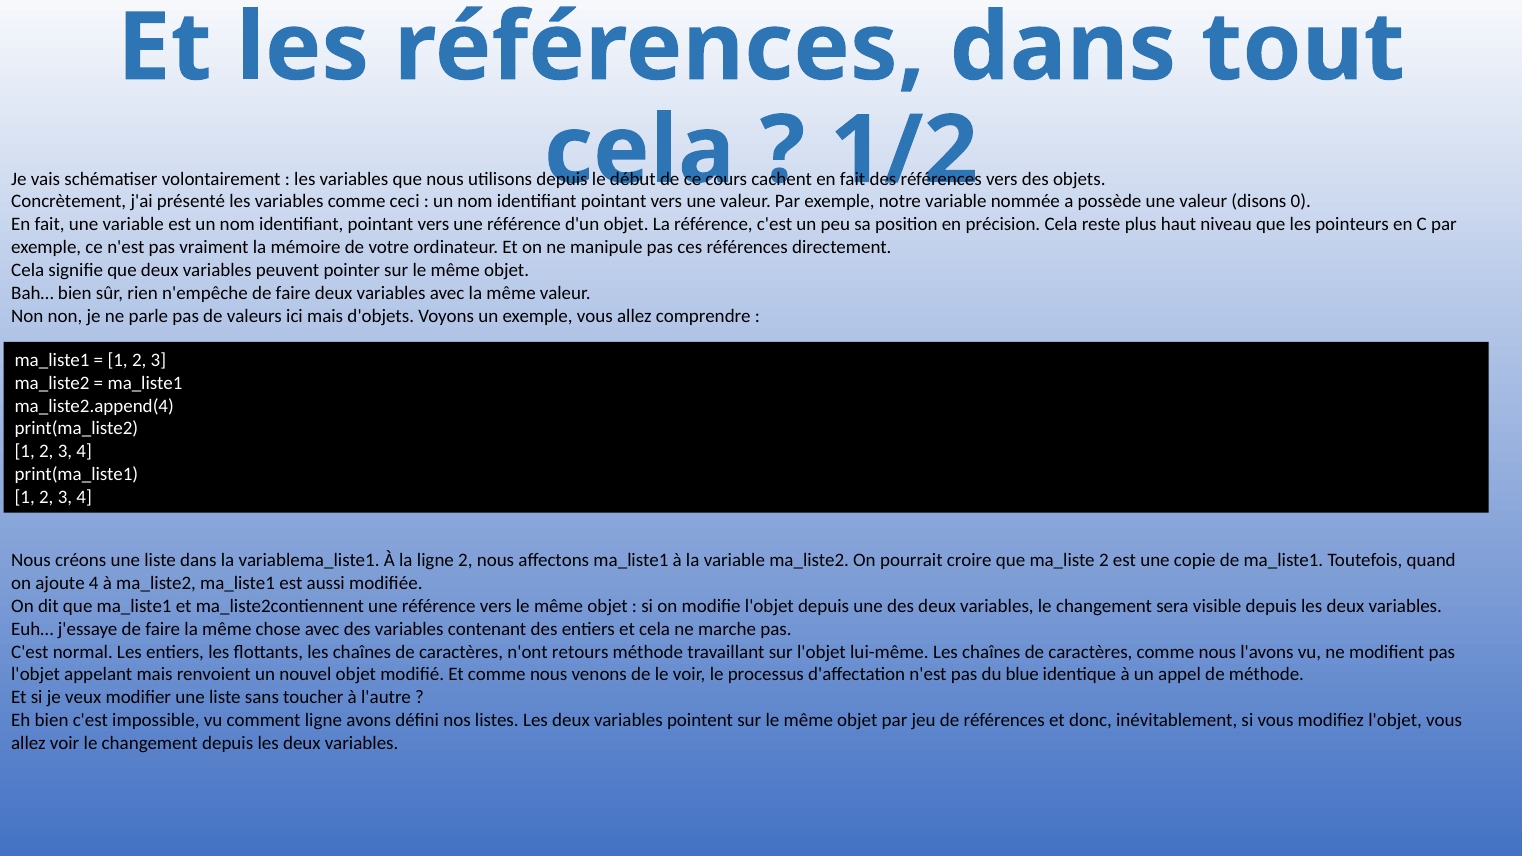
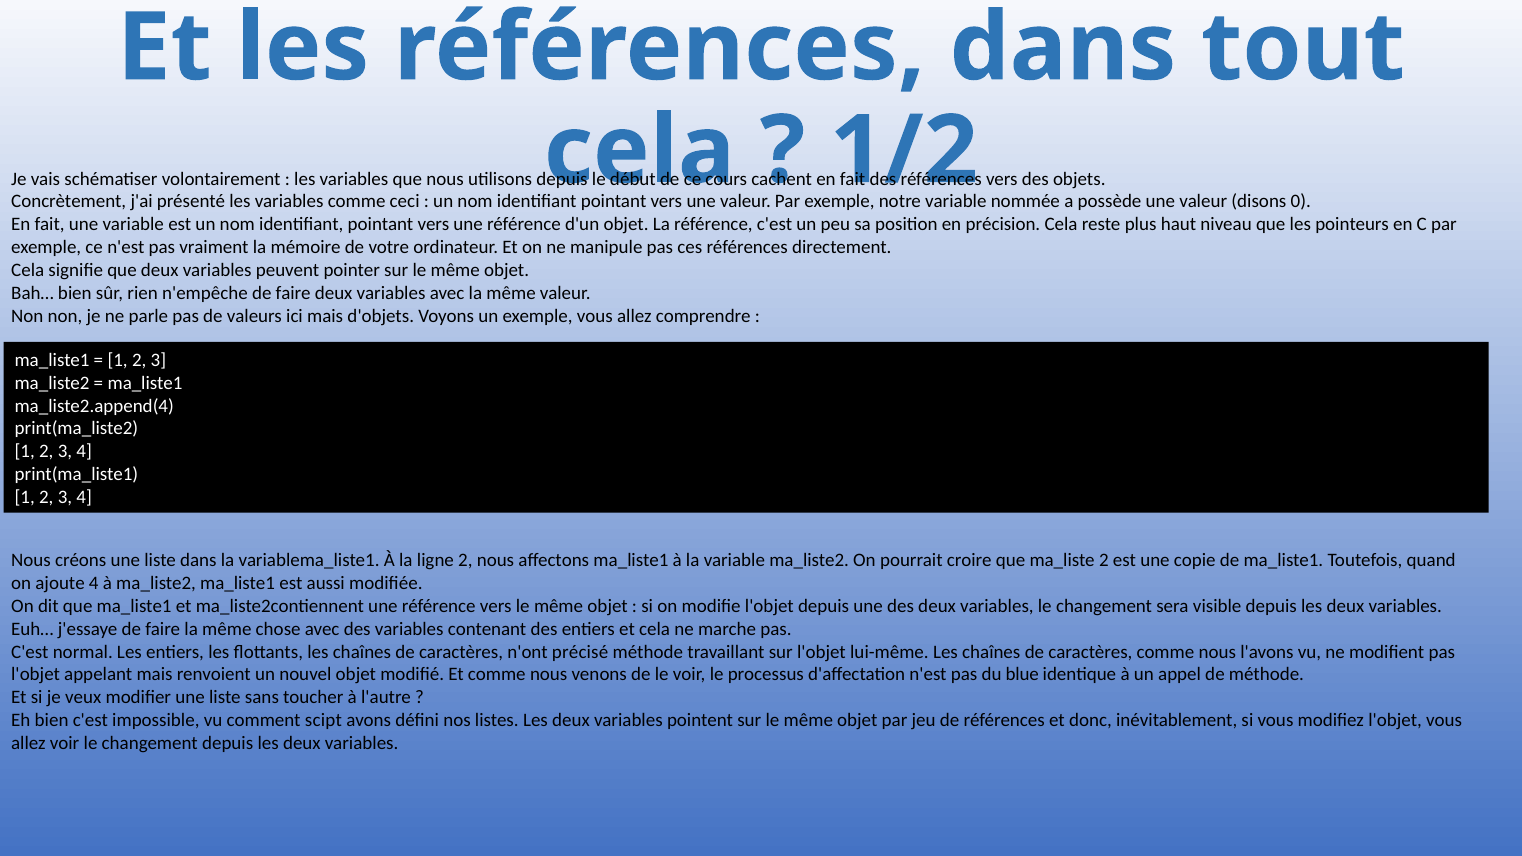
retours: retours -> précisé
comment ligne: ligne -> scipt
